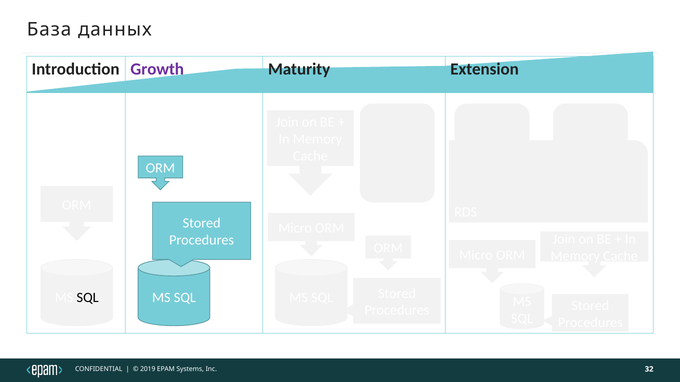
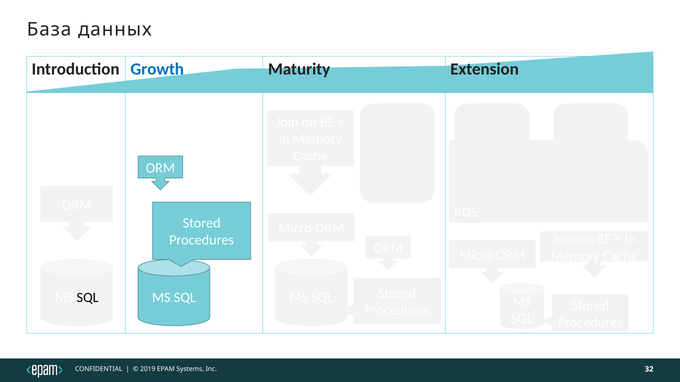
Growth colour: purple -> blue
